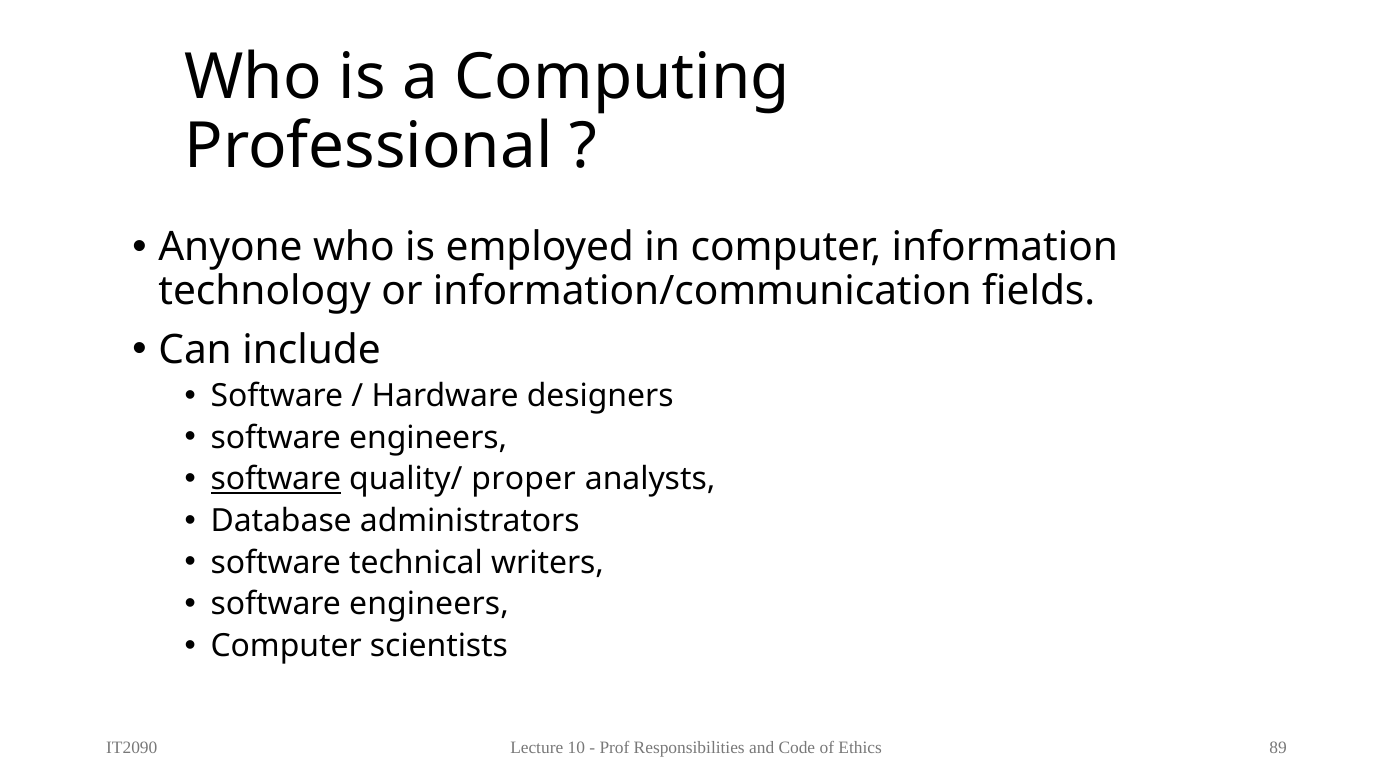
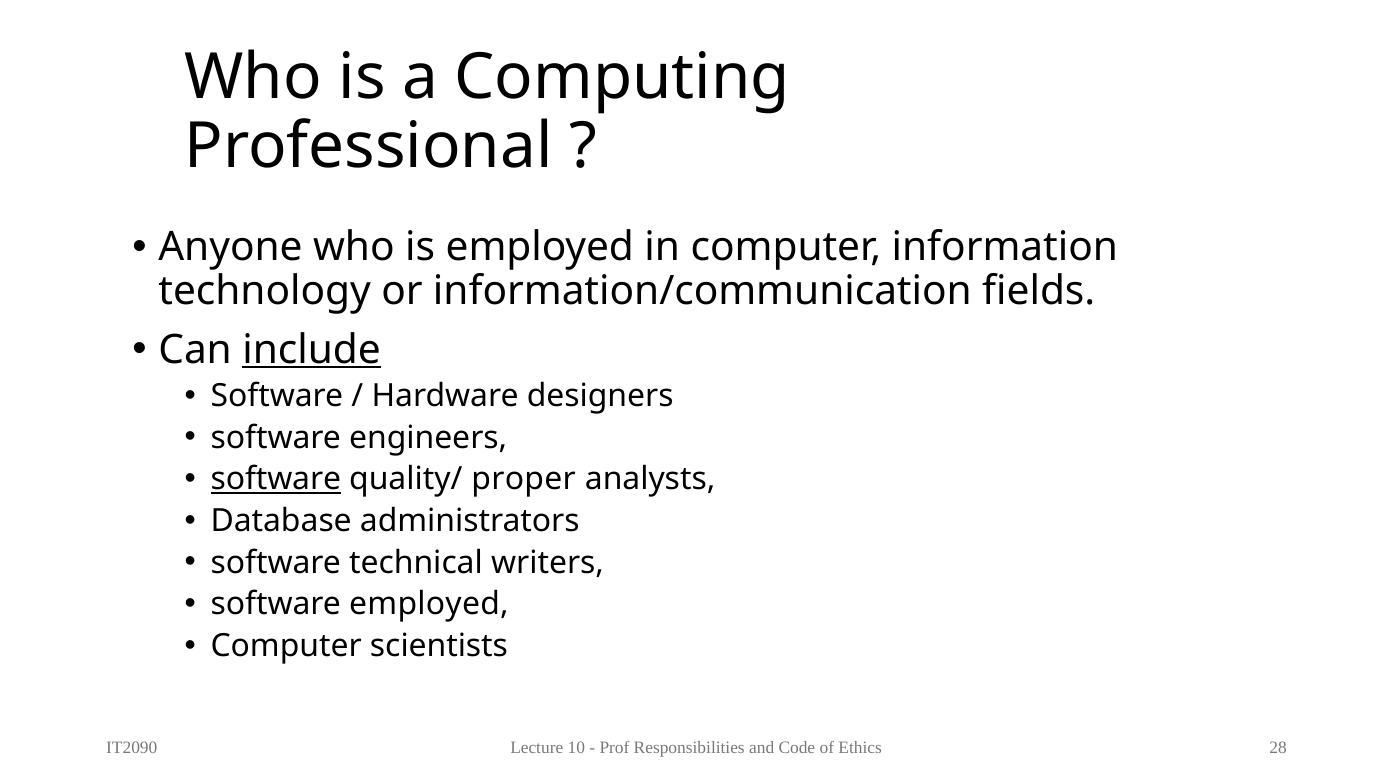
include underline: none -> present
engineers at (429, 605): engineers -> employed
89: 89 -> 28
